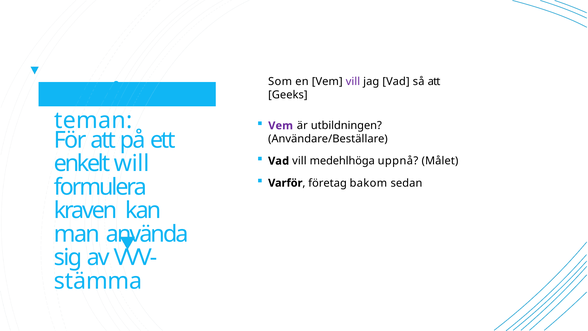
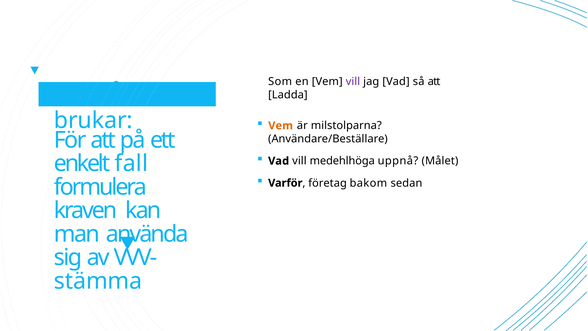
Geeks: Geeks -> Ladda
teman: teman -> brukar
Vem at (281, 126) colour: purple -> orange
utbildningen: utbildningen -> milstolparna
will: will -> fall
